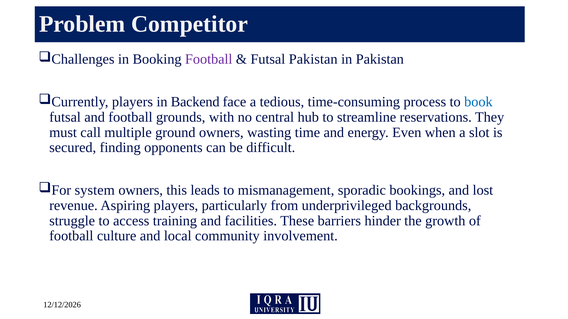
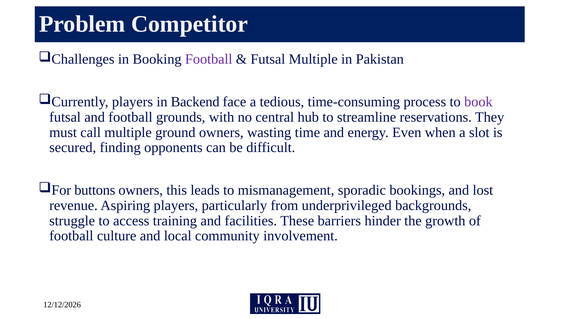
Futsal Pakistan: Pakistan -> Multiple
book colour: blue -> purple
system: system -> buttons
